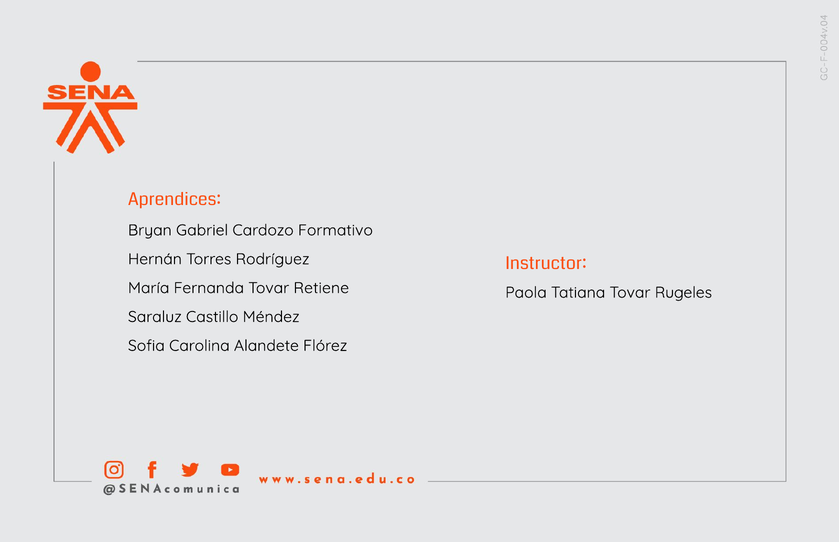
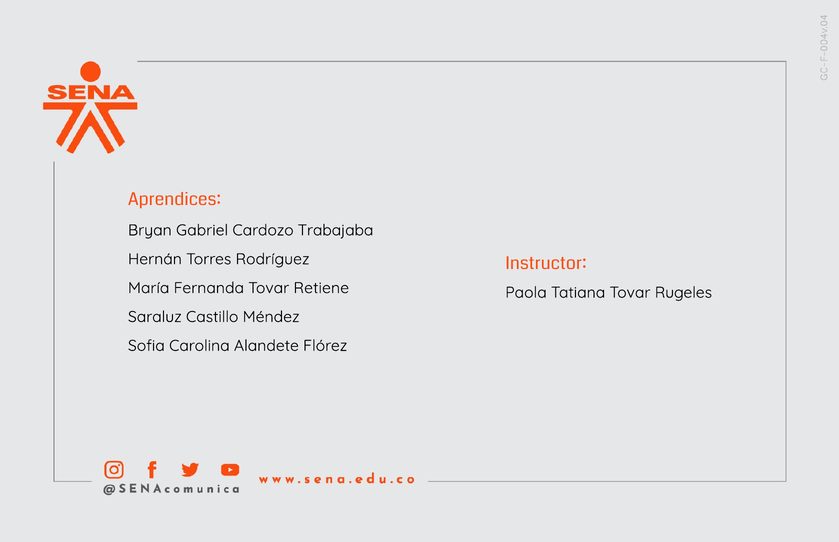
Formativo: Formativo -> Trabajaba
